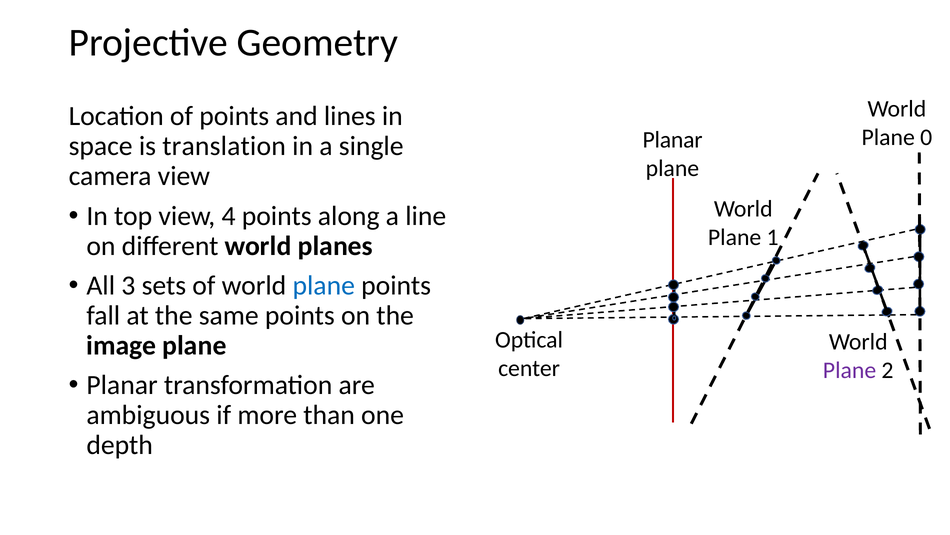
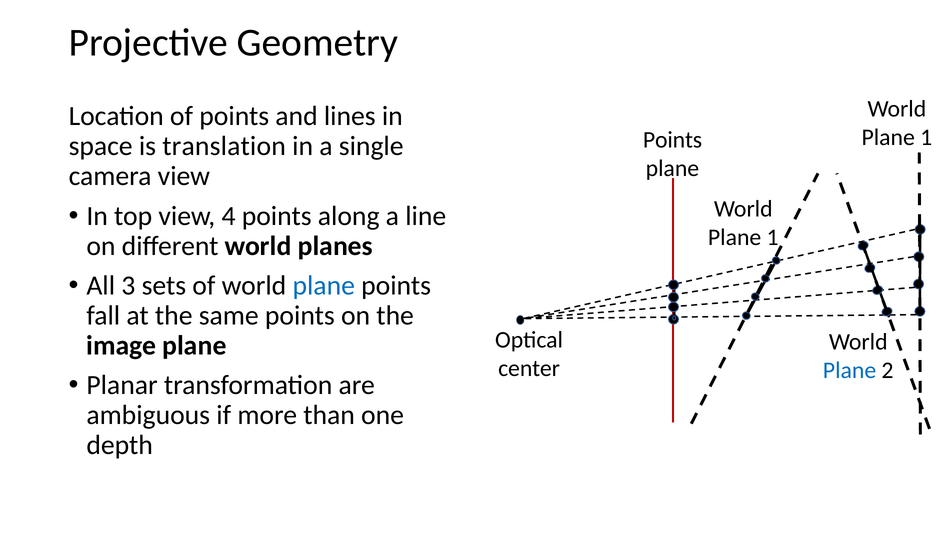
0 at (926, 137): 0 -> 1
Planar at (673, 140): Planar -> Points
Plane at (850, 370) colour: purple -> blue
